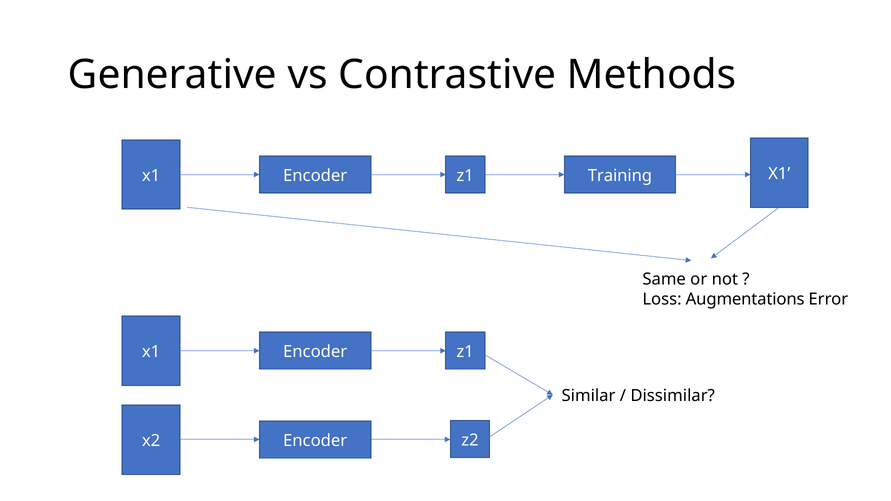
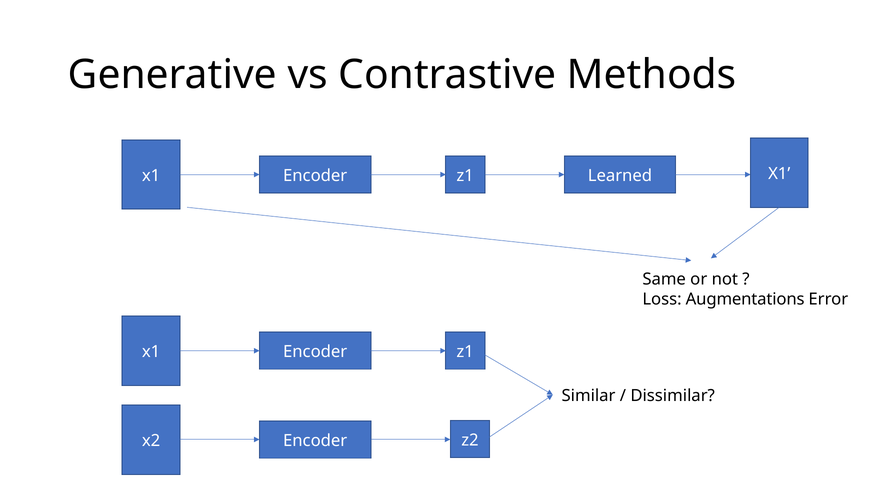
Training: Training -> Learned
